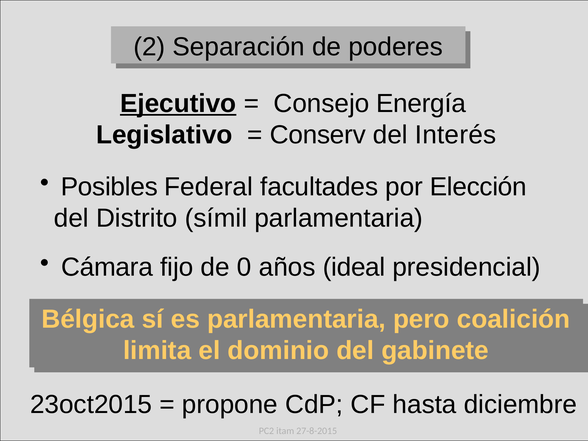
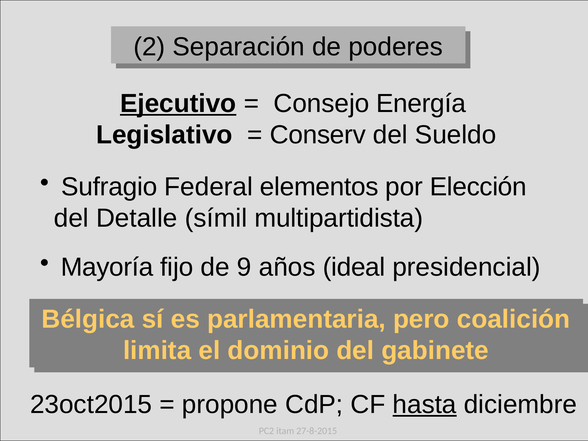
Interés: Interés -> Sueldo
Posibles: Posibles -> Sufragio
facultades: facultades -> elementos
Distrito: Distrito -> Detalle
símil parlamentaria: parlamentaria -> multipartidista
Cámara: Cámara -> Mayoría
0: 0 -> 9
hasta underline: none -> present
